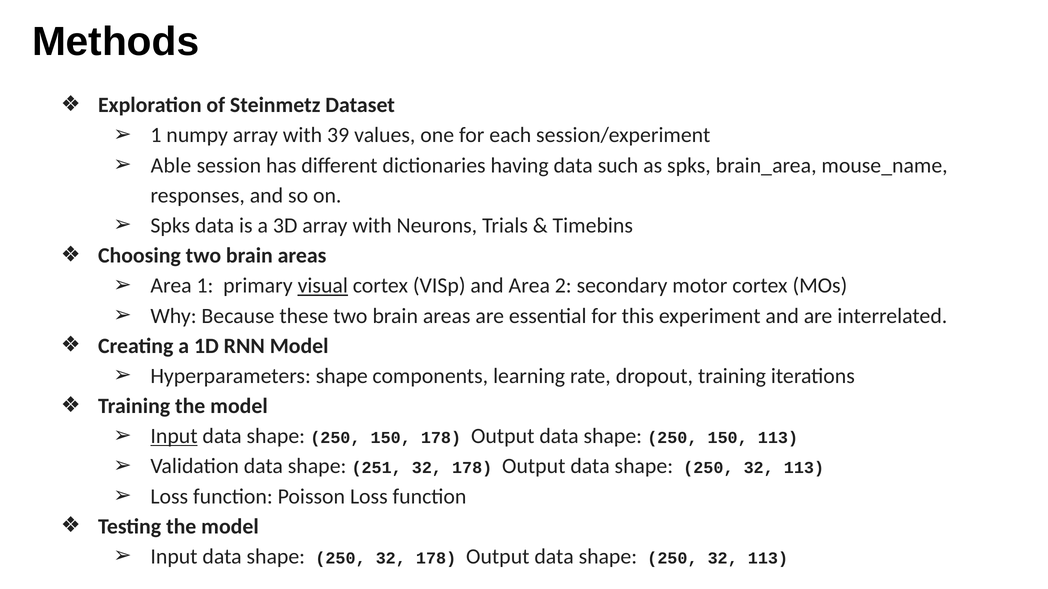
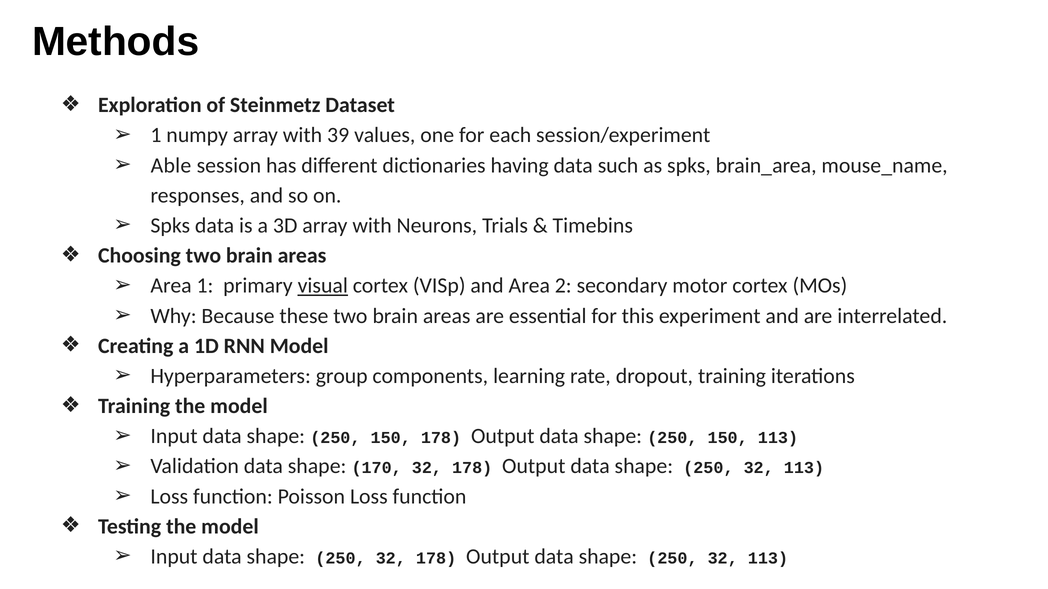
Hyperparameters shape: shape -> group
Input at (174, 437) underline: present -> none
251: 251 -> 170
